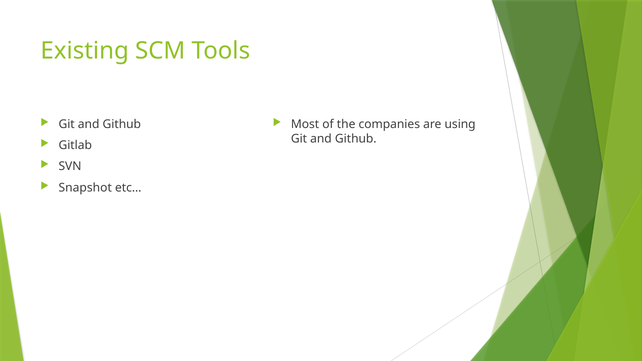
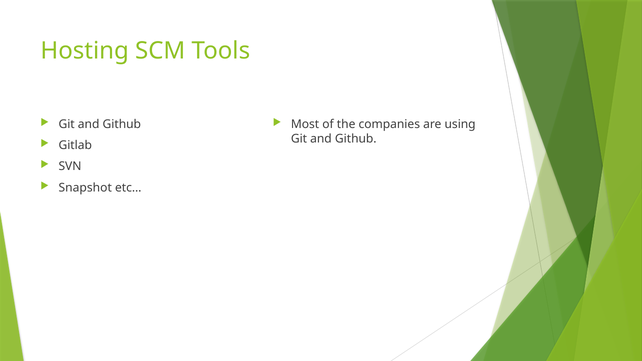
Existing: Existing -> Hosting
